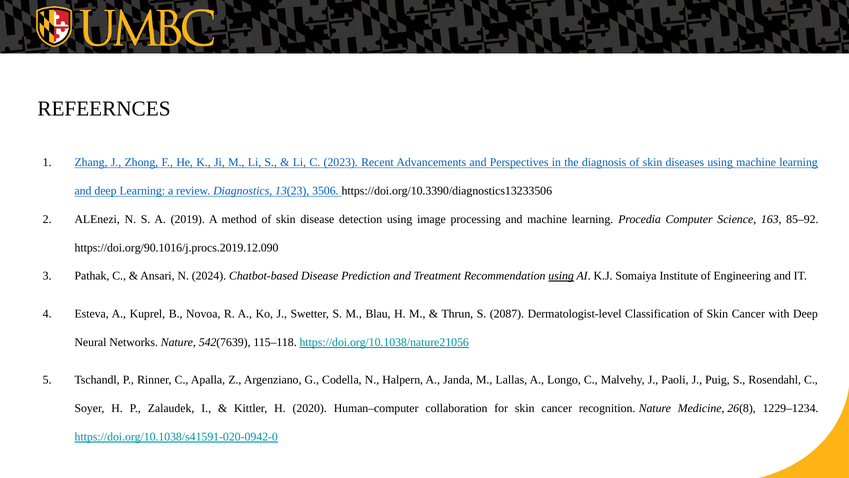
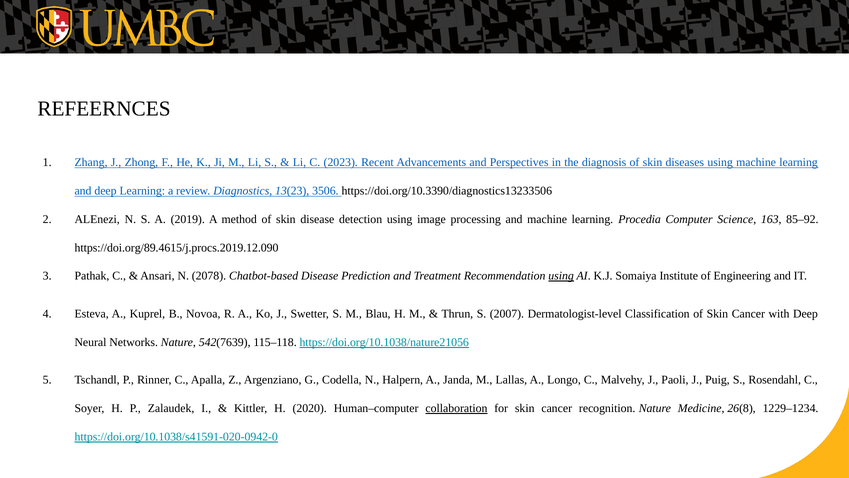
https://doi.org/90.1016/j.procs.2019.12.090: https://doi.org/90.1016/j.procs.2019.12.090 -> https://doi.org/89.4615/j.procs.2019.12.090
2024: 2024 -> 2078
2087: 2087 -> 2007
collaboration underline: none -> present
